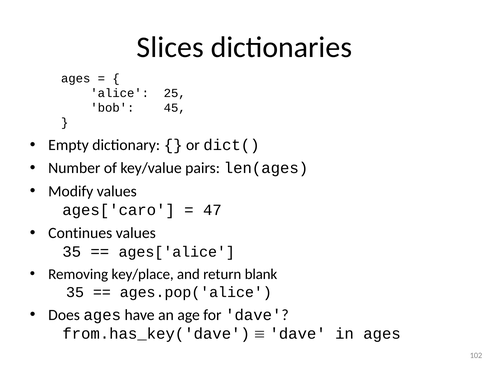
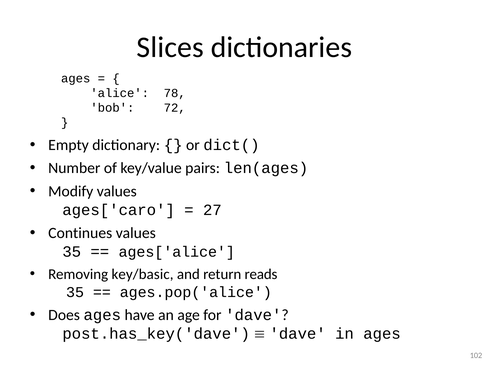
25: 25 -> 78
45: 45 -> 72
47: 47 -> 27
key/place: key/place -> key/basic
blank: blank -> reads
from.has_key('dave: from.has_key('dave -> post.has_key('dave
